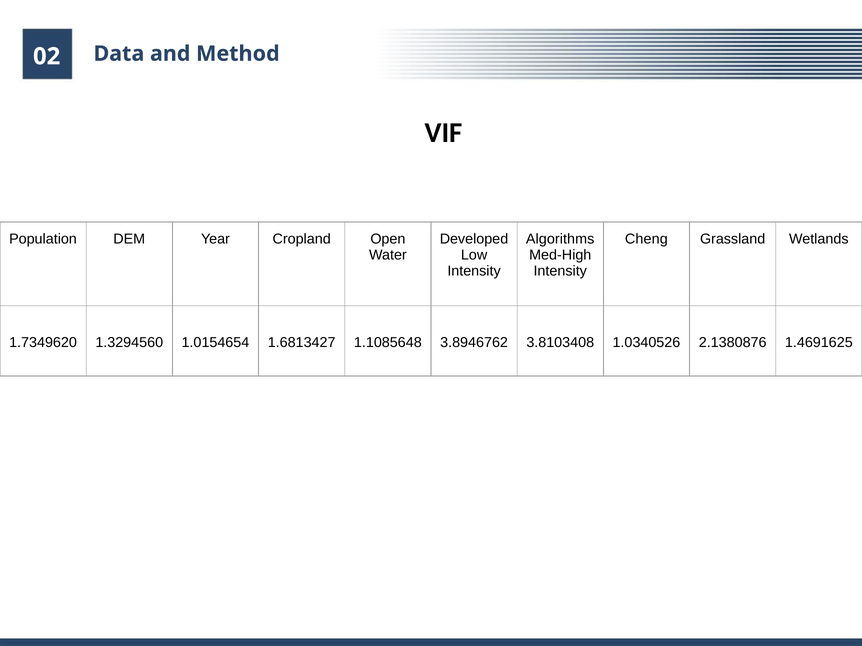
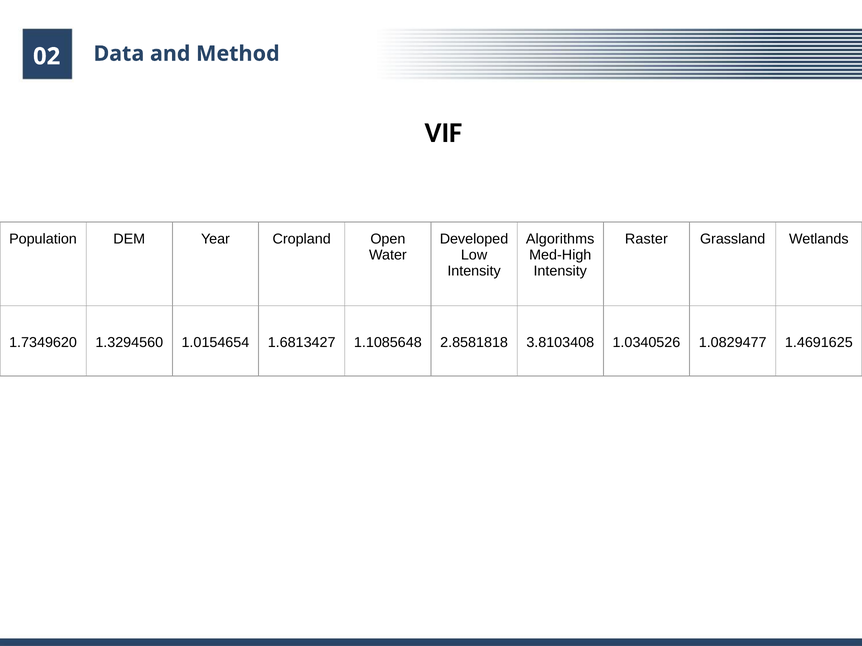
Cheng: Cheng -> Raster
3.8946762: 3.8946762 -> 2.8581818
2.1380876: 2.1380876 -> 1.0829477
